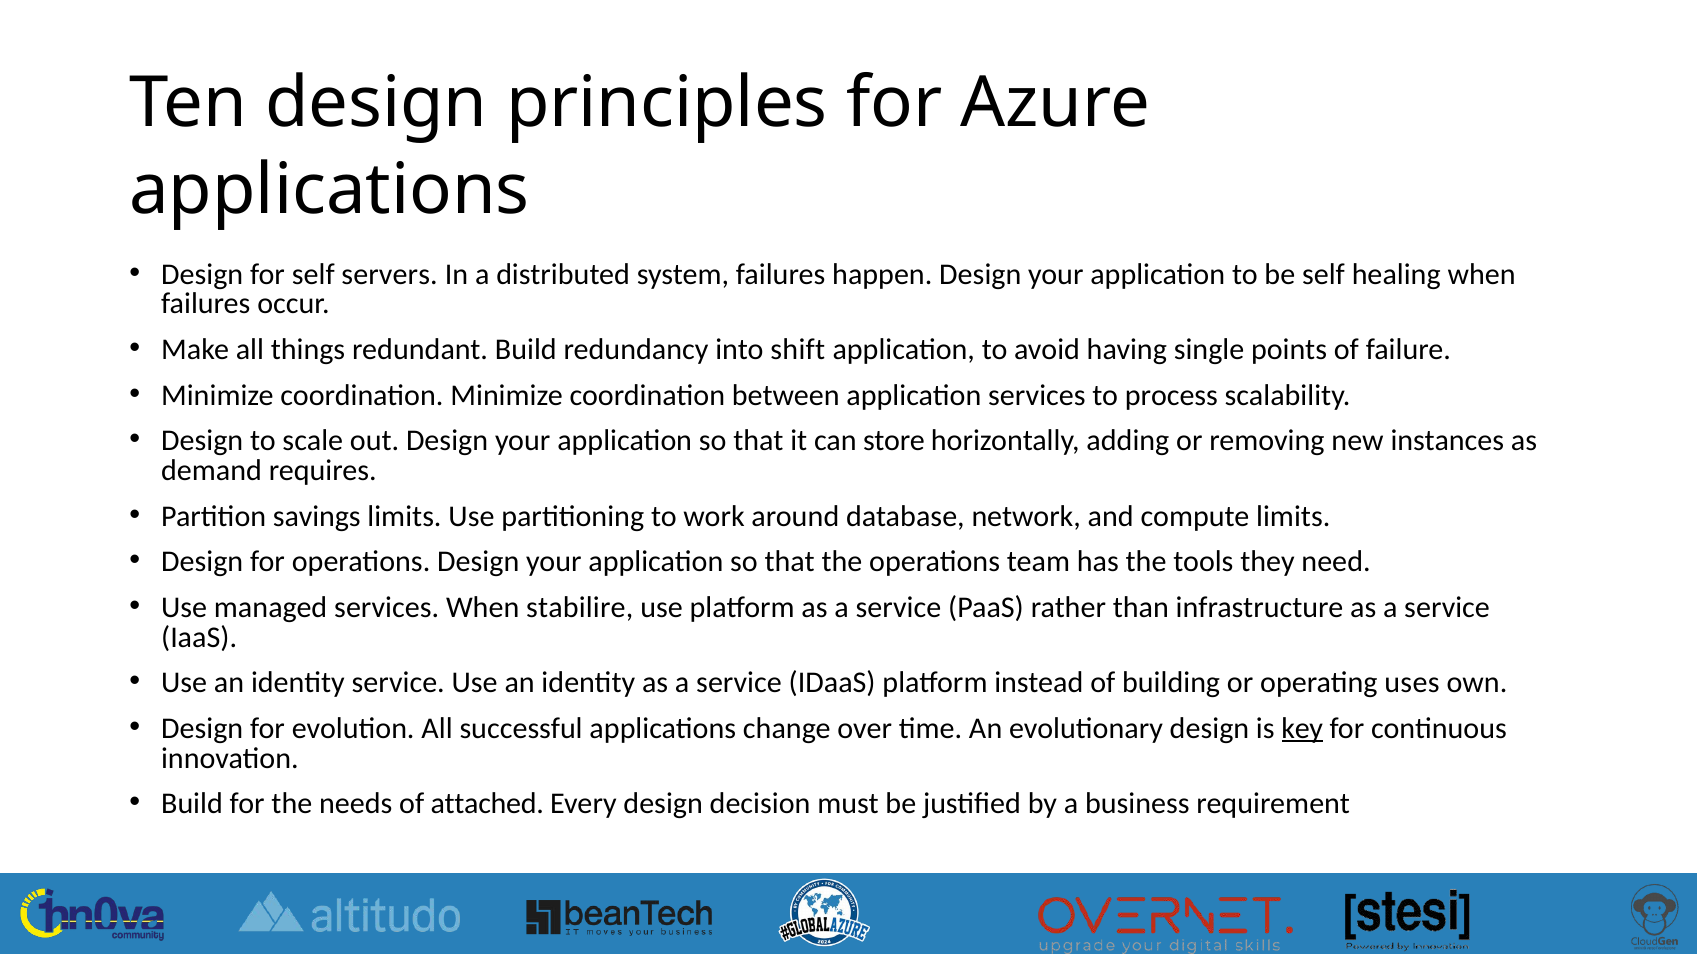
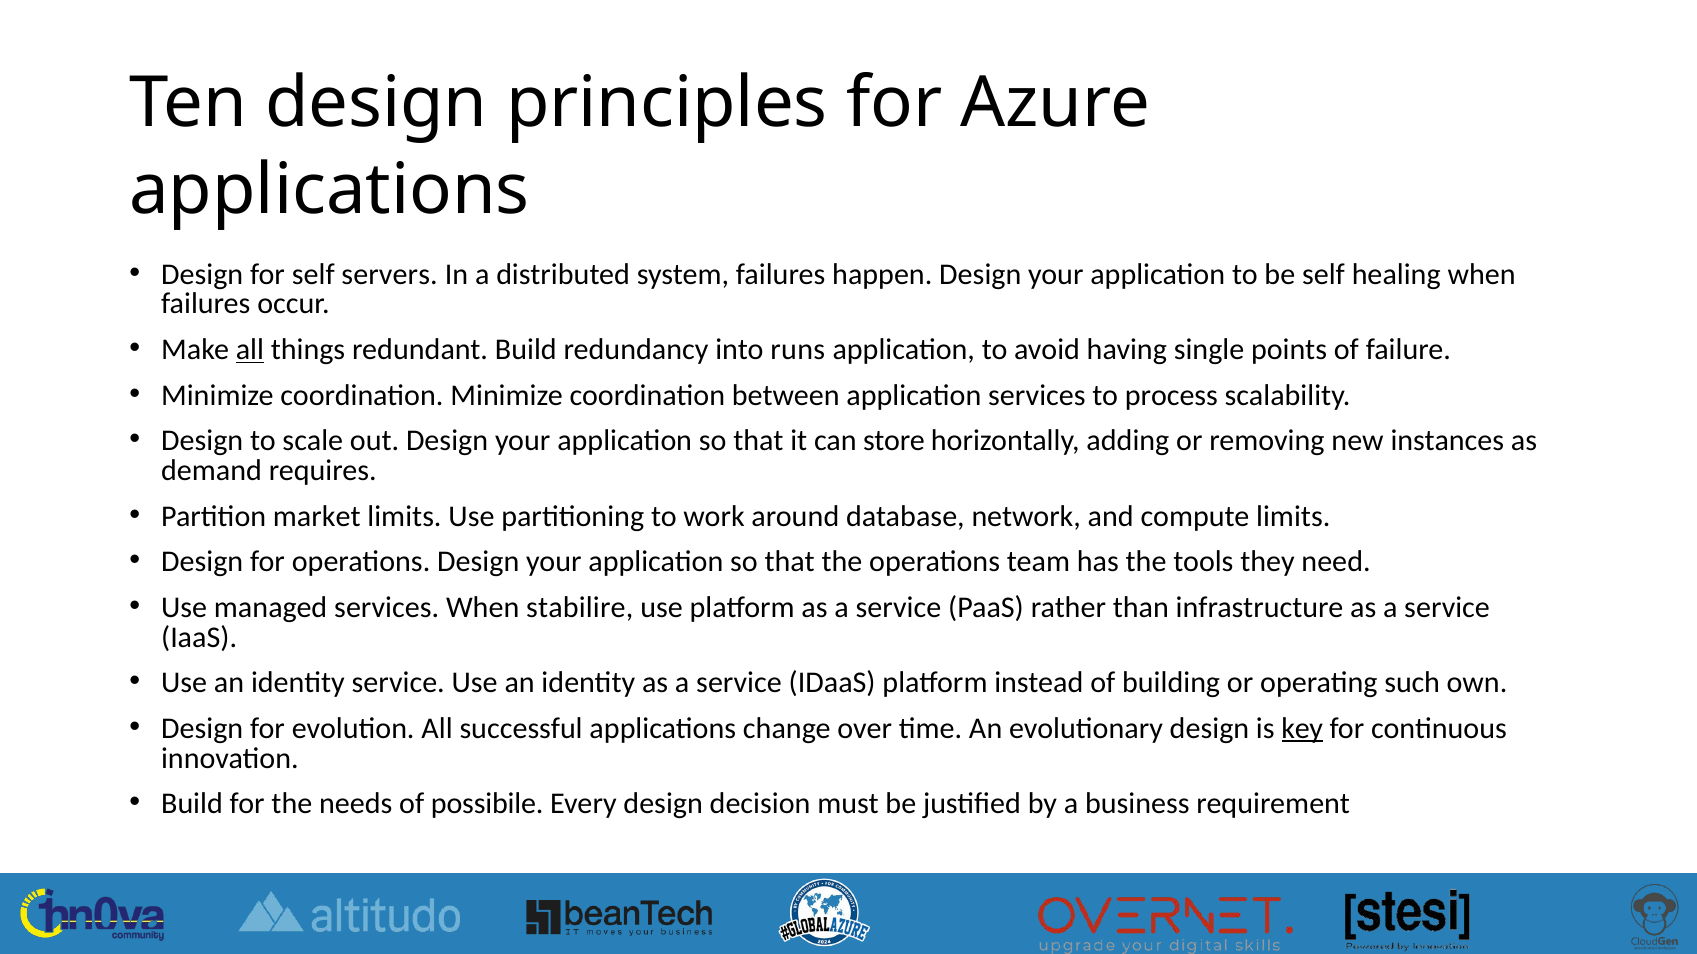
all at (250, 350) underline: none -> present
shift: shift -> runs
savings: savings -> market
uses: uses -> such
attached: attached -> possibile
